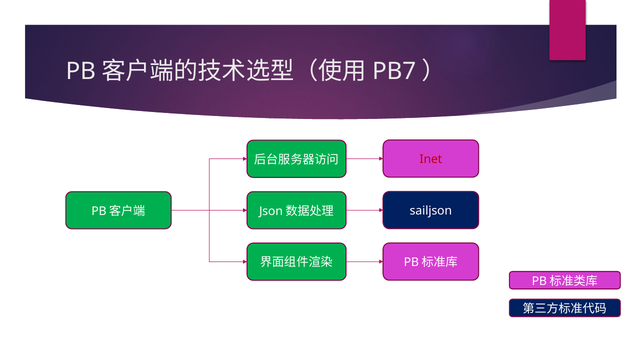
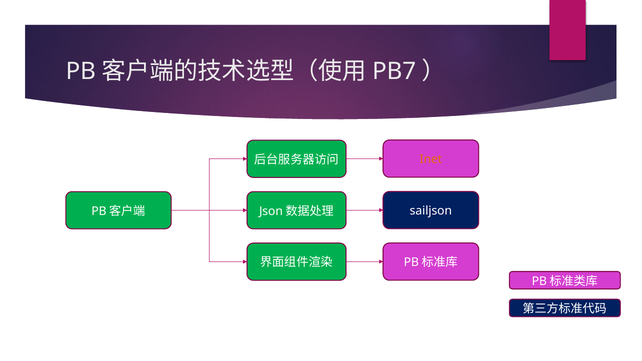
Inet colour: red -> orange
